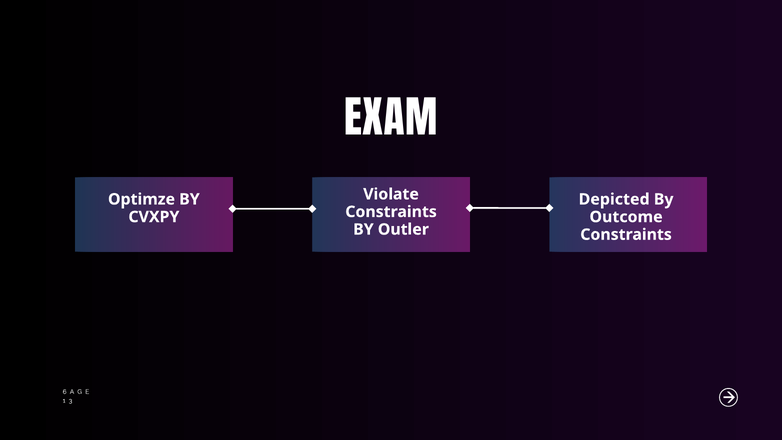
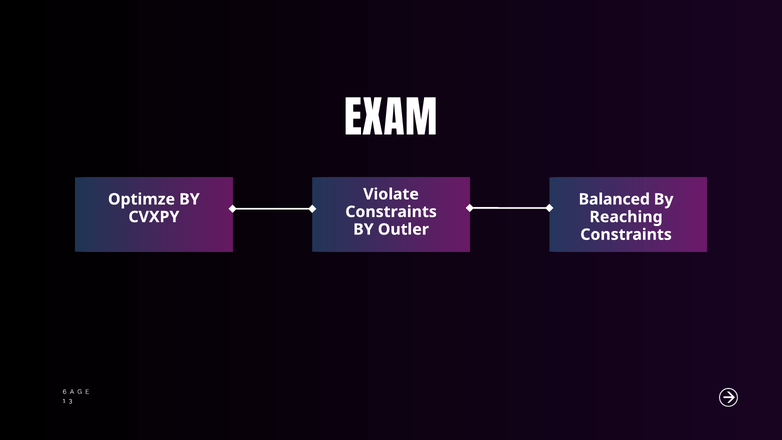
Depicted: Depicted -> Balanced
Outcome: Outcome -> Reaching
